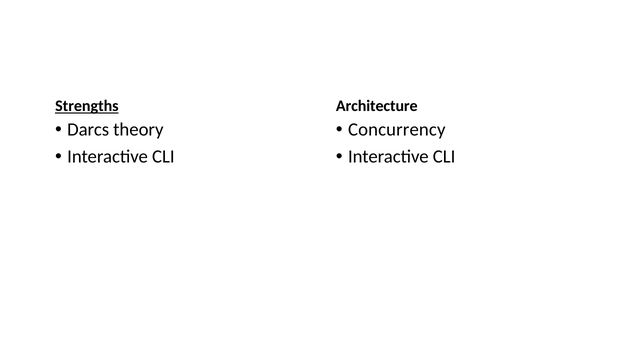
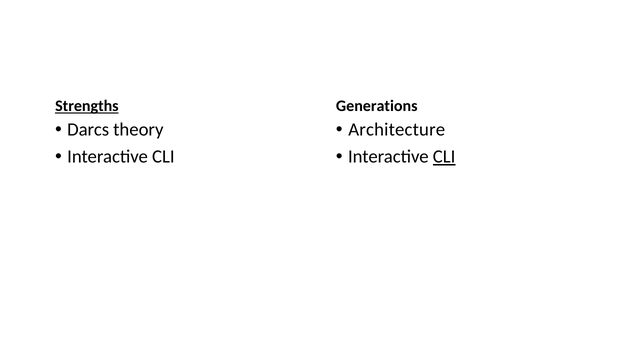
Architecture: Architecture -> Generations
Concurrency: Concurrency -> Architecture
CLI at (444, 157) underline: none -> present
